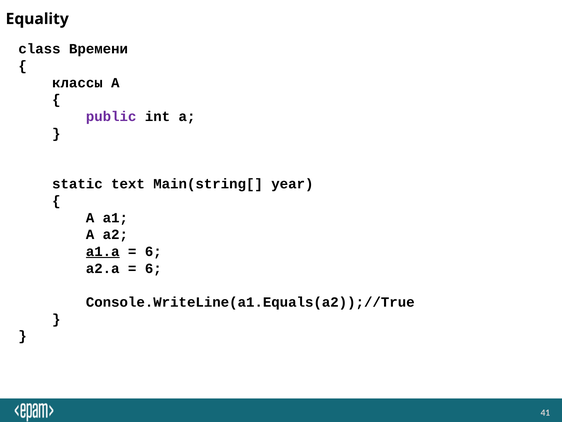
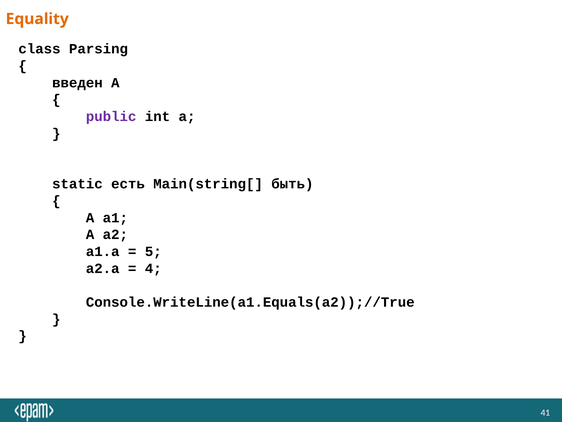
Equality colour: black -> orange
Времени: Времени -> Parsing
классы: классы -> введен
text: text -> есть
year: year -> быть
a1.a underline: present -> none
6 at (153, 251): 6 -> 5
6 at (153, 268): 6 -> 4
